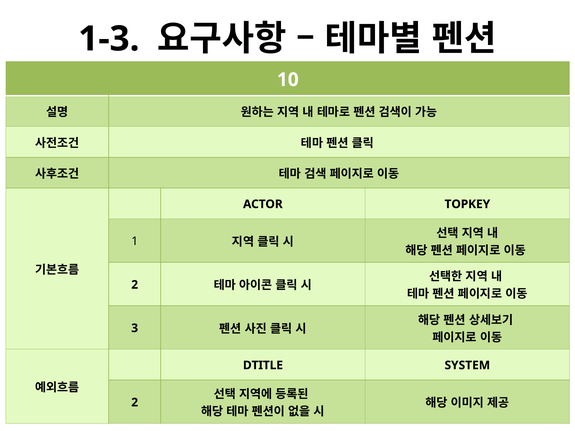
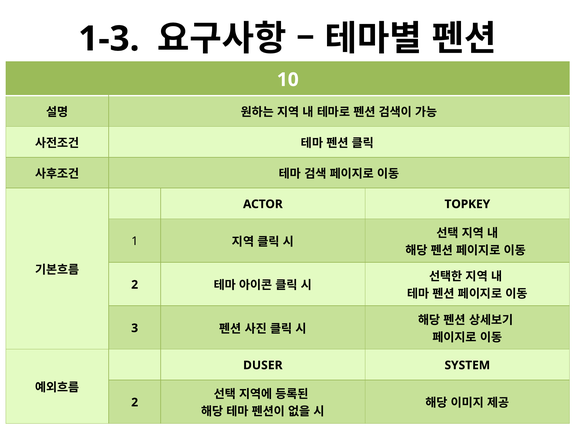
DTITLE: DTITLE -> DUSER
